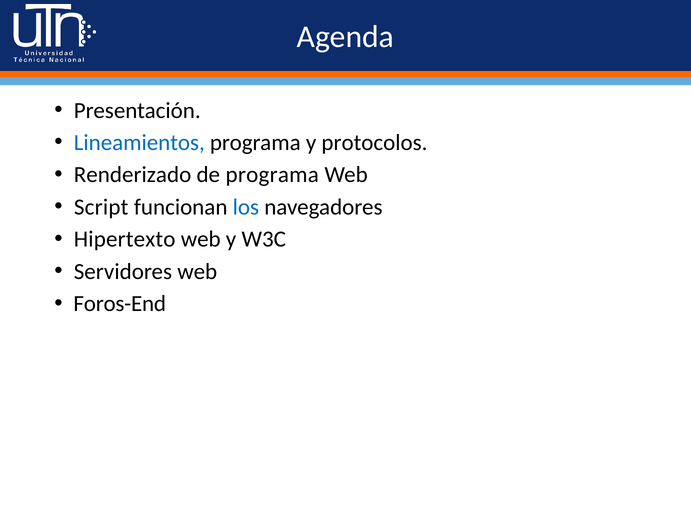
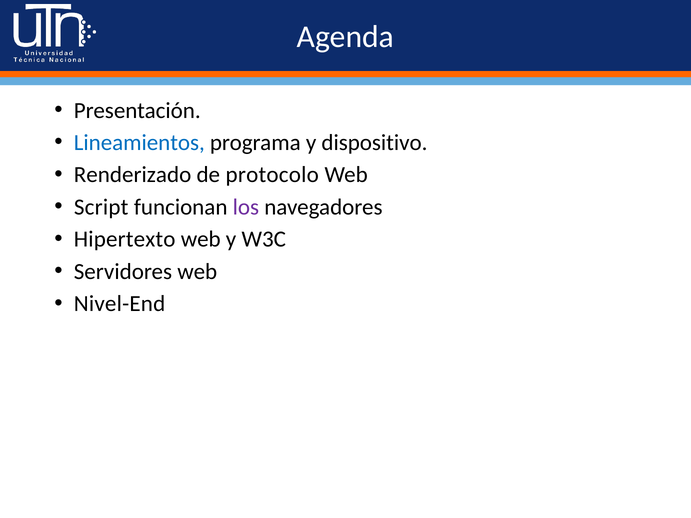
protocolos: protocolos -> dispositivo
de programa: programa -> protocolo
los colour: blue -> purple
Foros-End: Foros-End -> Nivel-End
